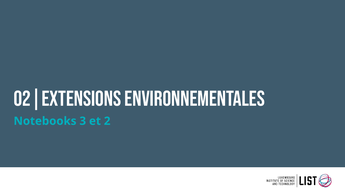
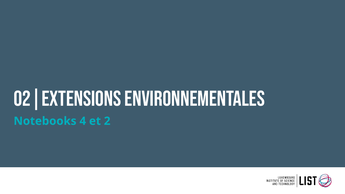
3: 3 -> 4
